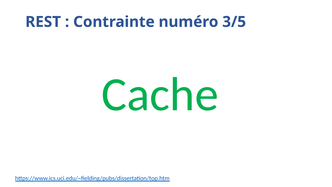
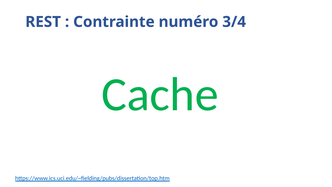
3/5: 3/5 -> 3/4
